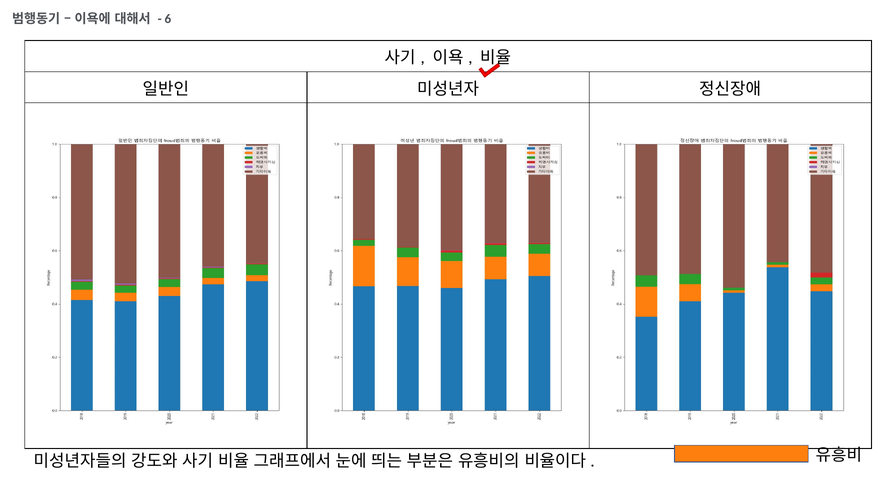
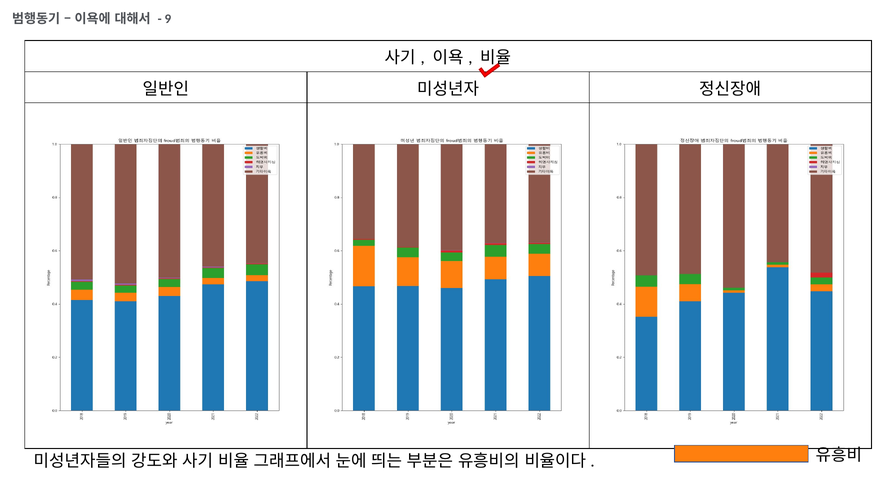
6: 6 -> 9
